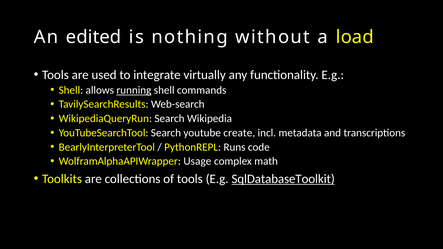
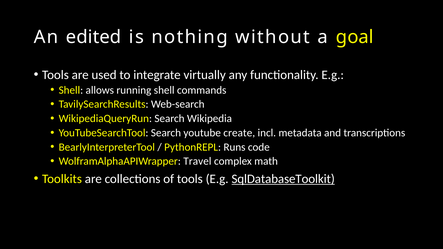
load: load -> goal
running underline: present -> none
Usage: Usage -> Travel
